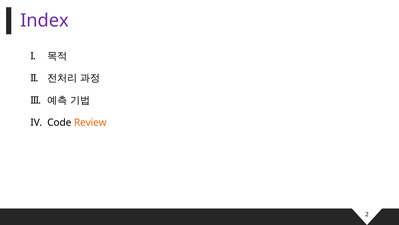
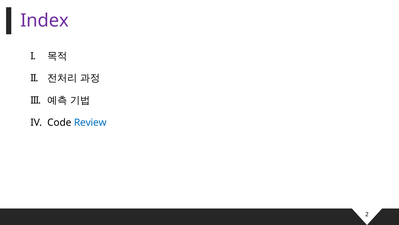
Review colour: orange -> blue
